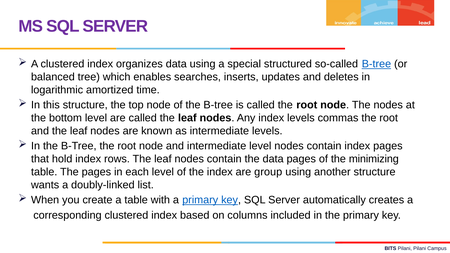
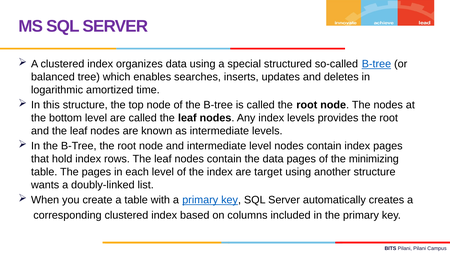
commas: commas -> provides
group: group -> target
